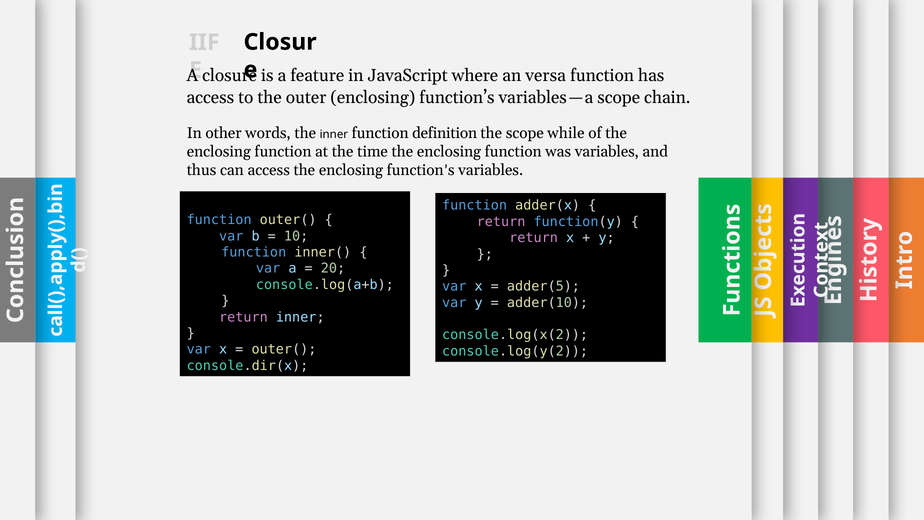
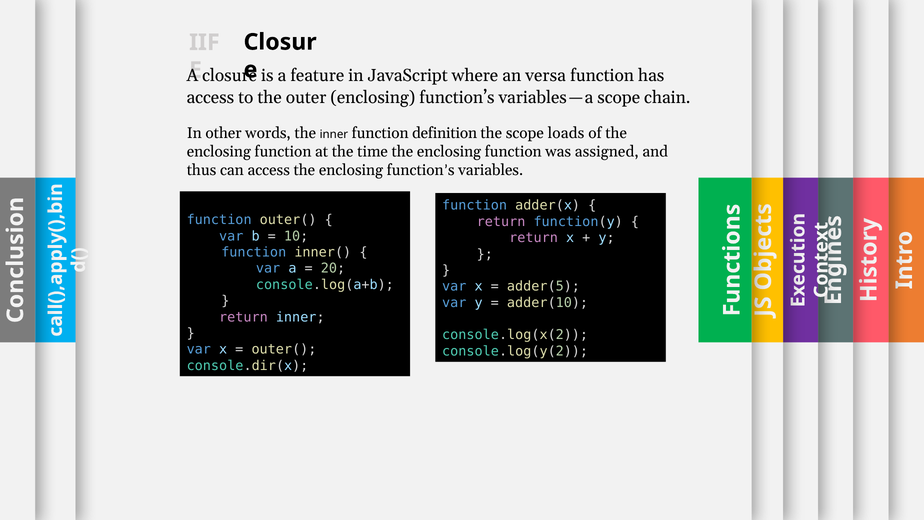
while: while -> loads
was variables: variables -> assigned
